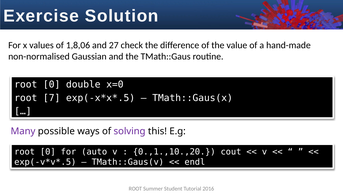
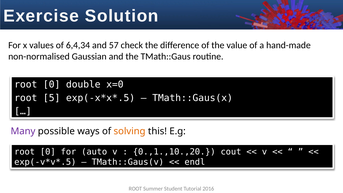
1,8,06: 1,8,06 -> 6,4,34
27: 27 -> 57
7: 7 -> 5
solving colour: purple -> orange
